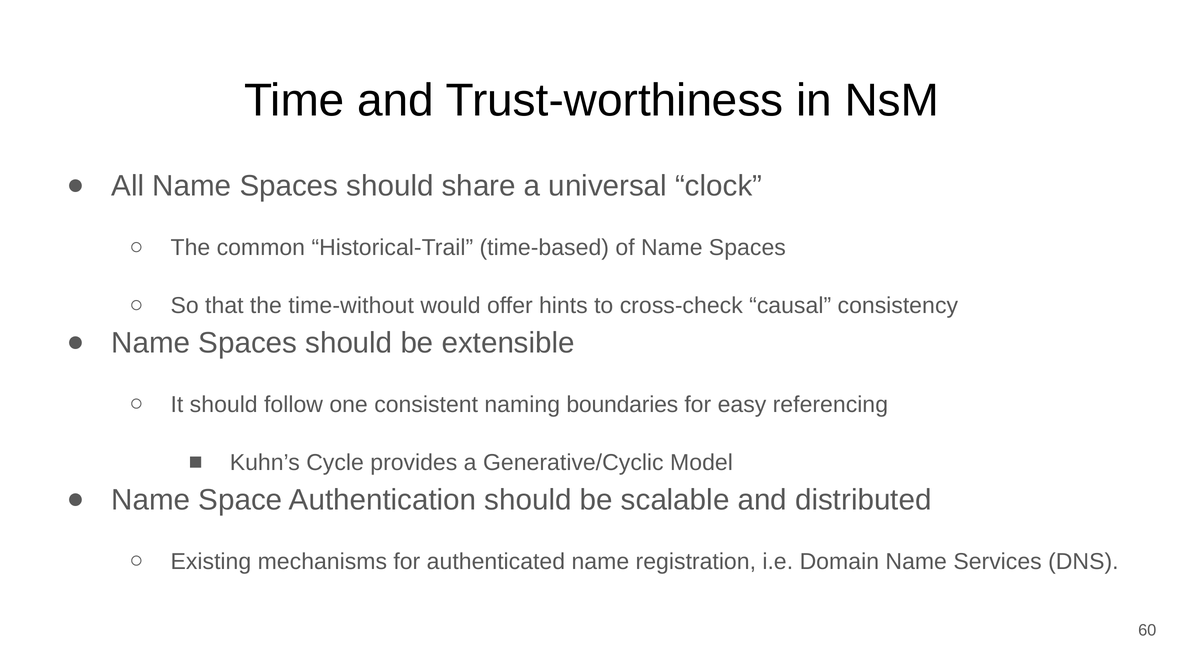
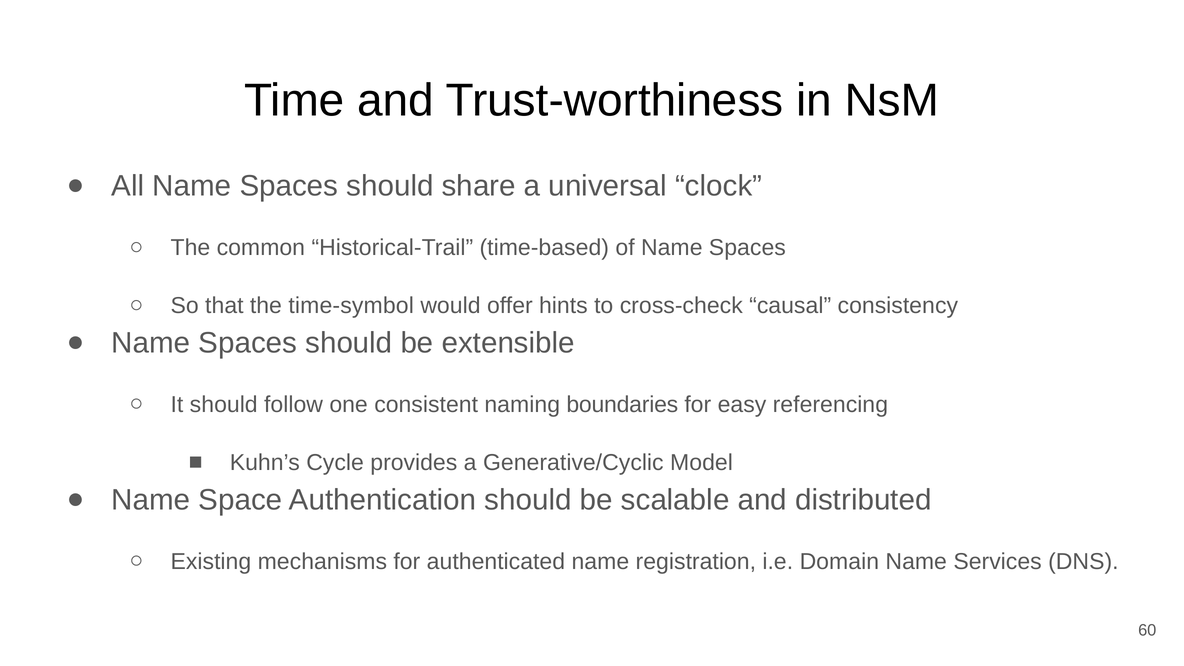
time-without: time-without -> time-symbol
